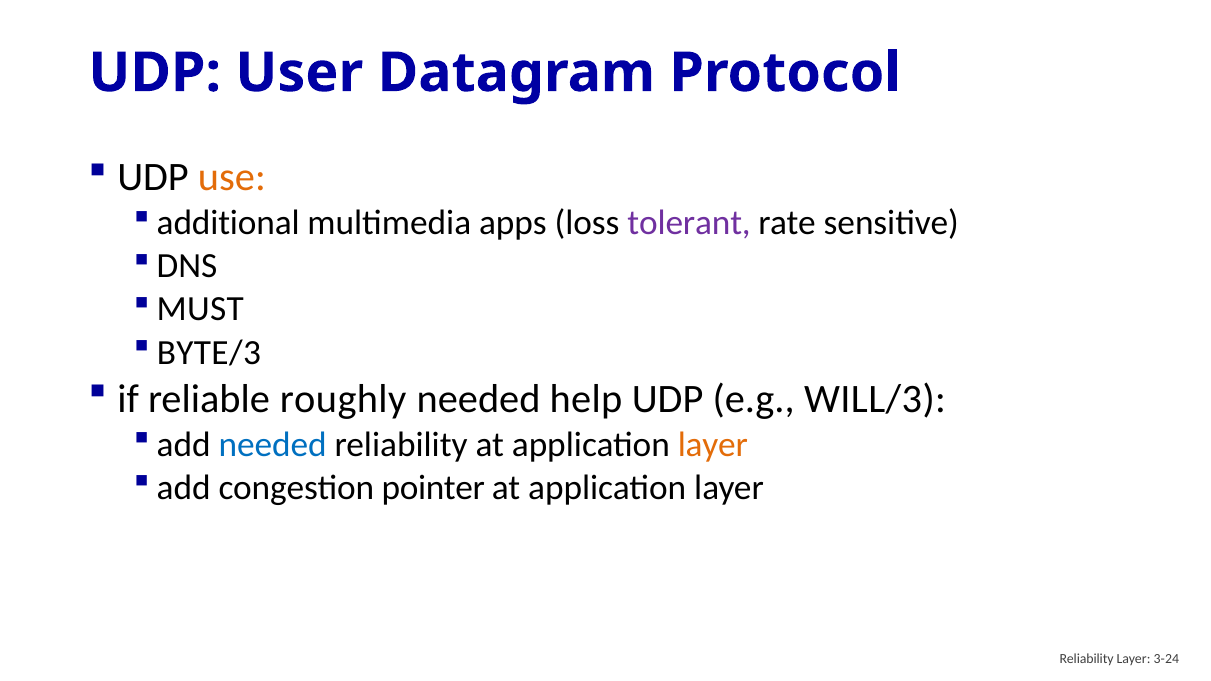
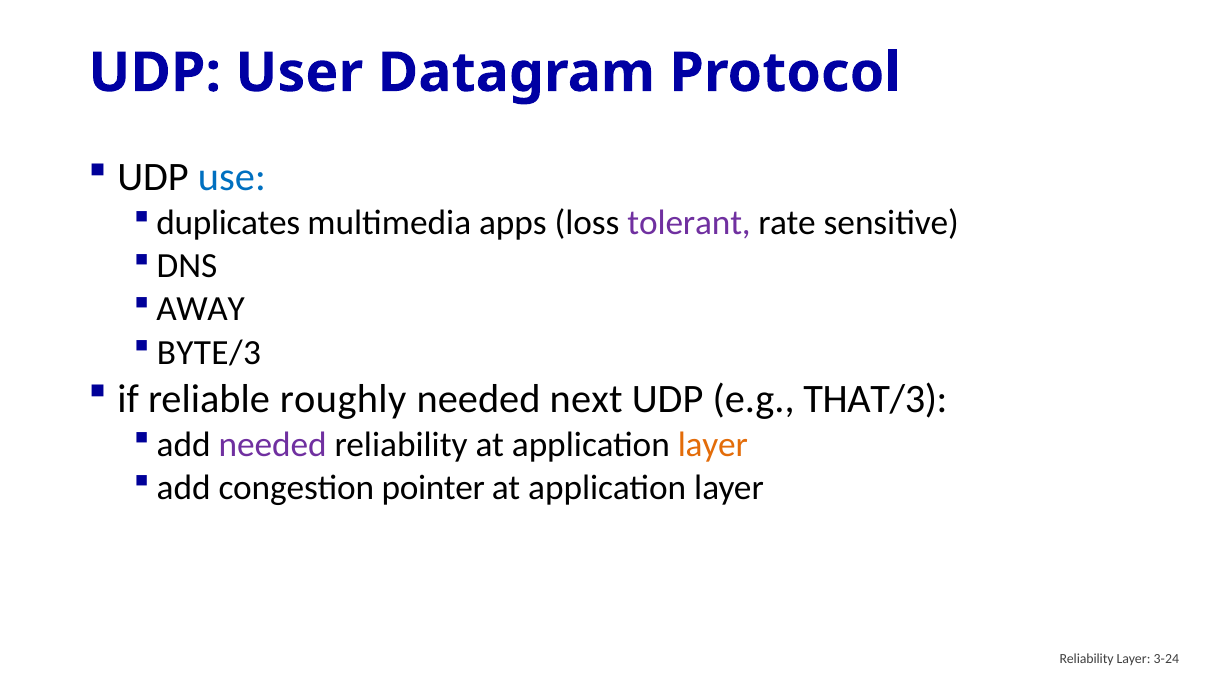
use colour: orange -> blue
additional: additional -> duplicates
MUST: MUST -> AWAY
help: help -> next
WILL/3: WILL/3 -> THAT/3
needed at (273, 445) colour: blue -> purple
